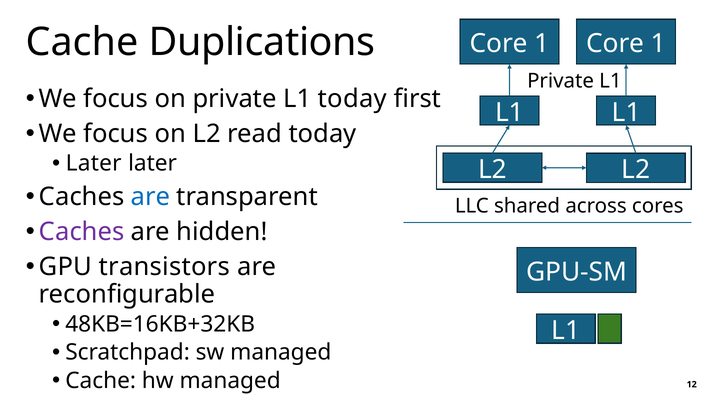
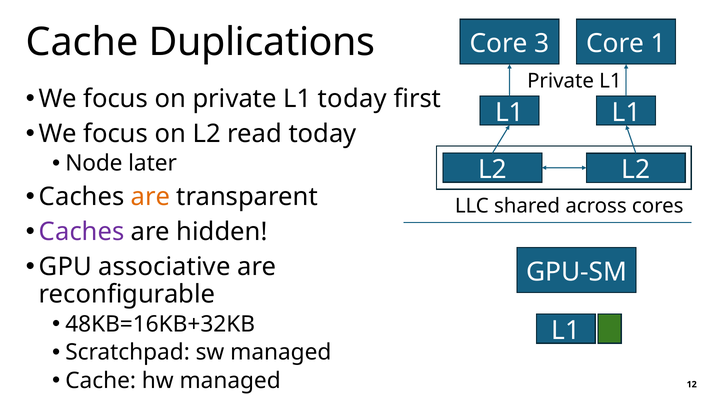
1 at (542, 44): 1 -> 3
Later at (94, 163): Later -> Node
are at (150, 197) colour: blue -> orange
transistors: transistors -> associative
